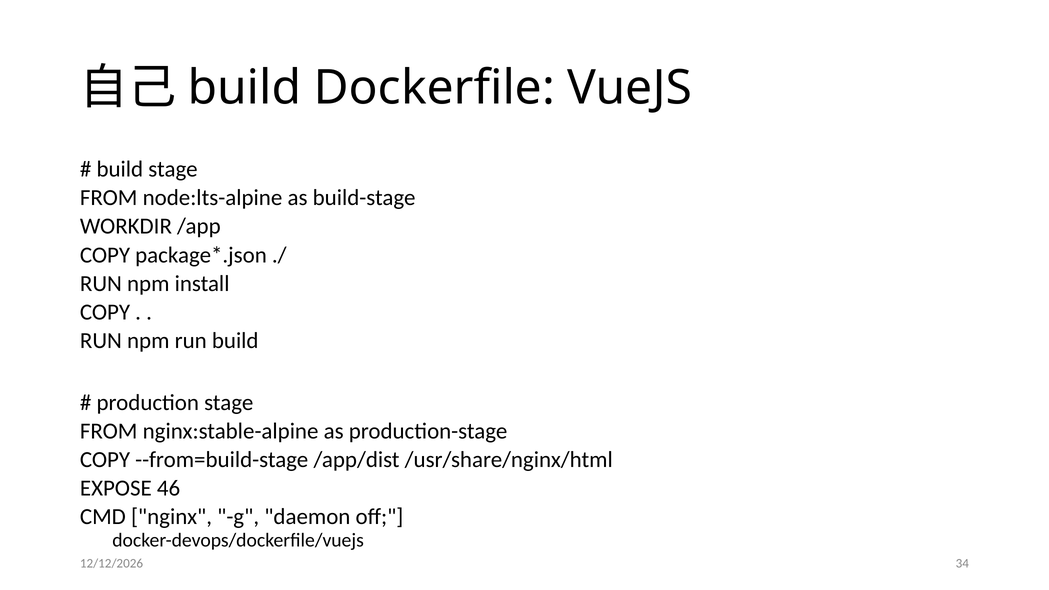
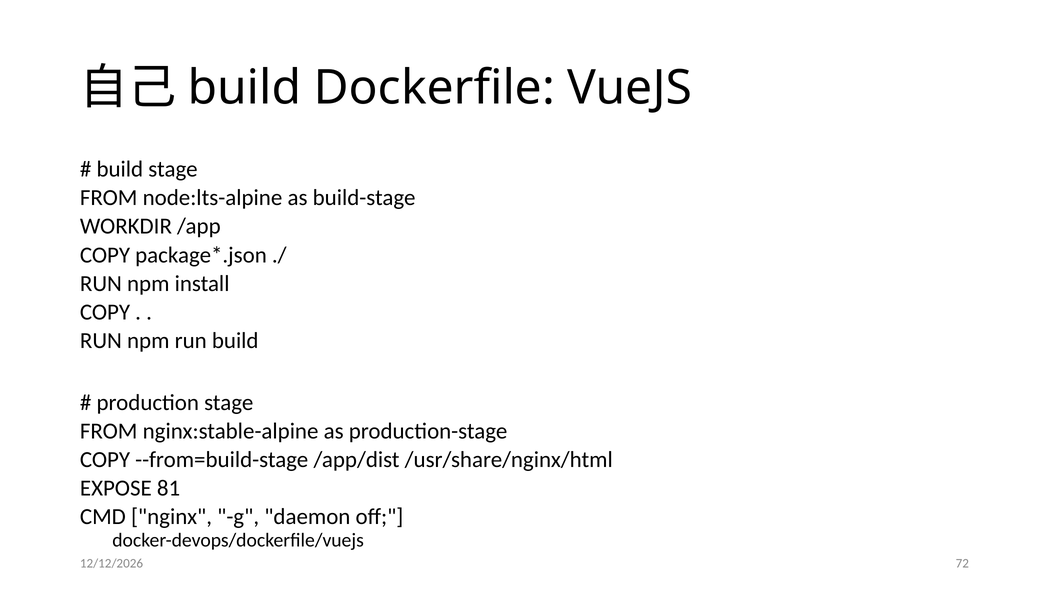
46: 46 -> 81
34: 34 -> 72
